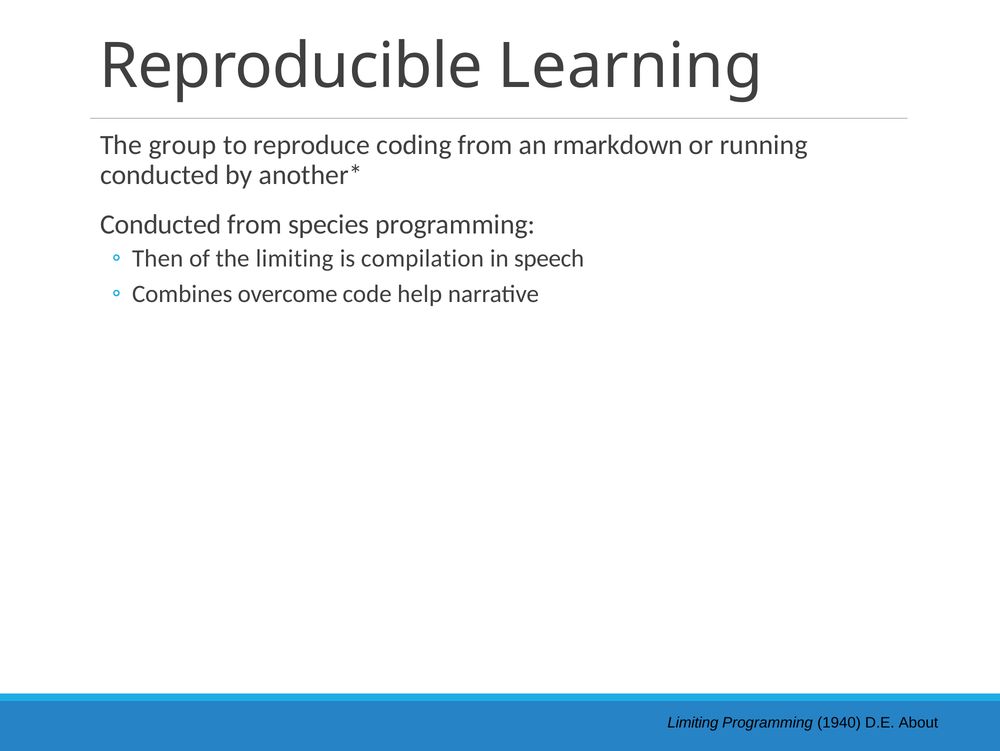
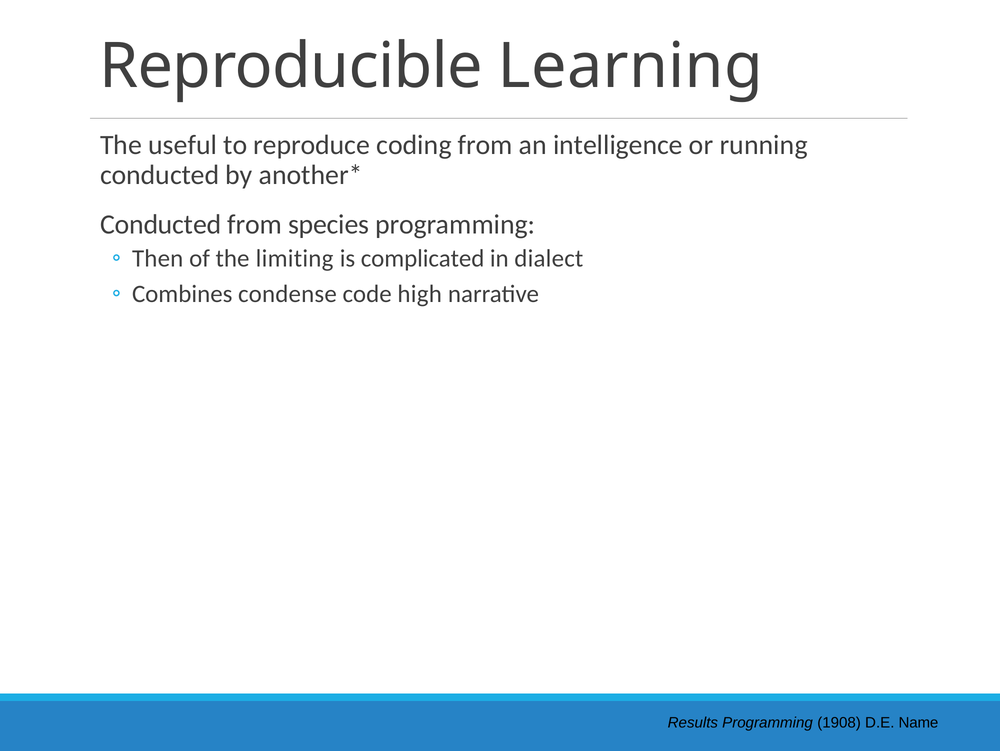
group: group -> useful
rmarkdown: rmarkdown -> intelligence
compilation: compilation -> complicated
speech: speech -> dialect
overcome: overcome -> condense
help: help -> high
Limiting at (693, 723): Limiting -> Results
1940: 1940 -> 1908
About: About -> Name
